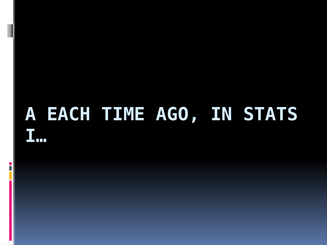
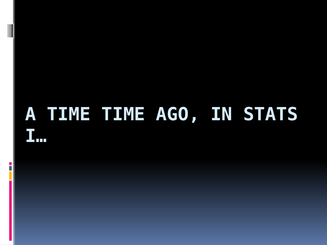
A EACH: EACH -> TIME
